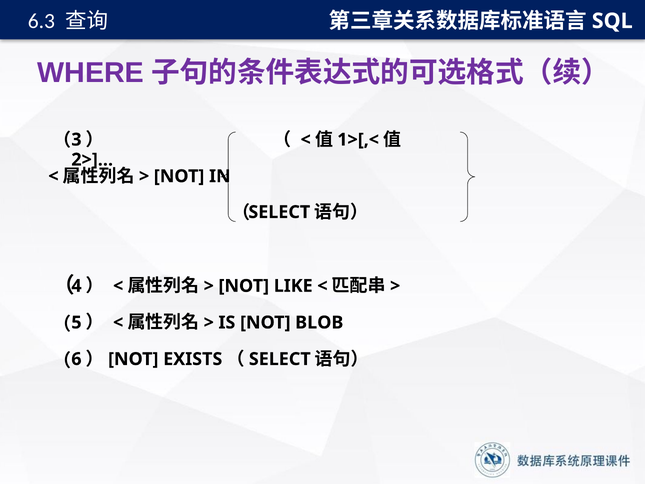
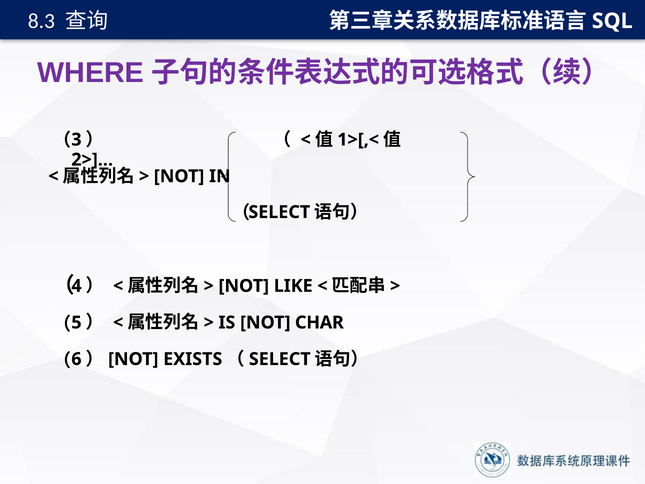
6.3: 6.3 -> 8.3
BLOB: BLOB -> CHAR
